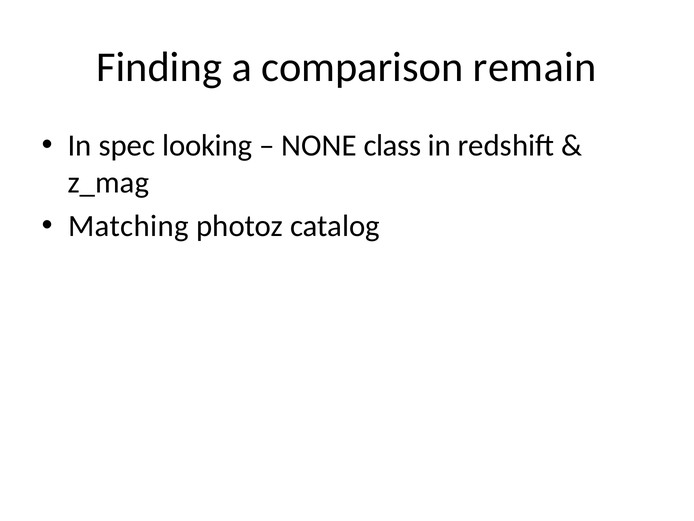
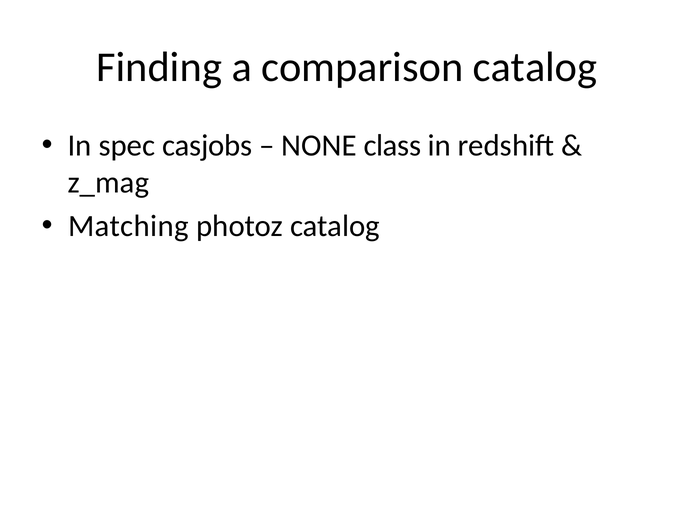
comparison remain: remain -> catalog
looking: looking -> casjobs
